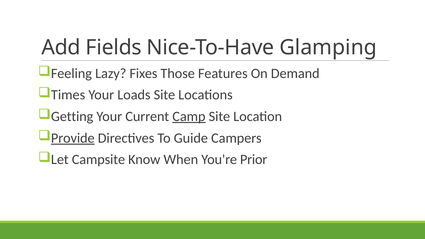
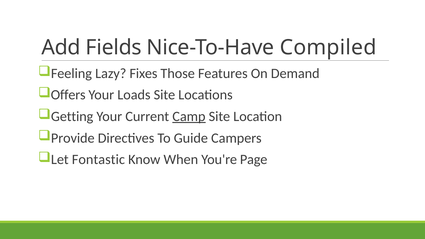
Glamping: Glamping -> Compiled
Times: Times -> Offers
Provide underline: present -> none
Campsite: Campsite -> Fontastic
Prior: Prior -> Page
